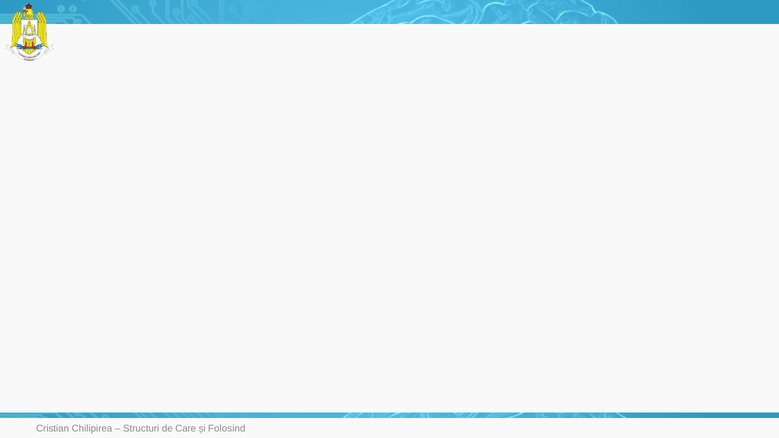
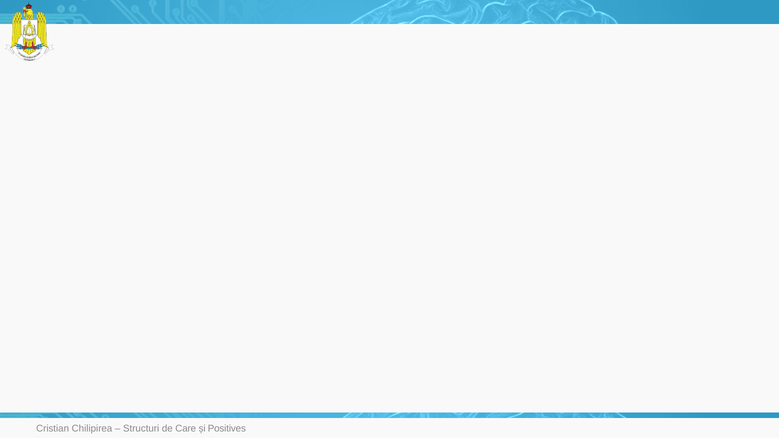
Folosind: Folosind -> Positives
